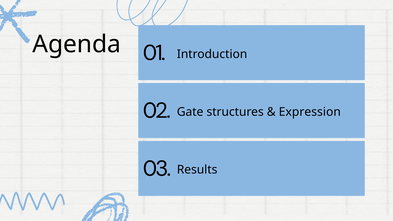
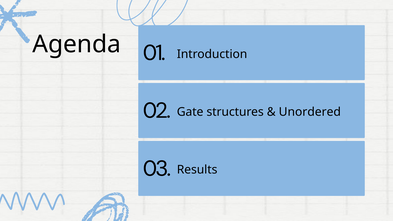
Expression: Expression -> Unordered
